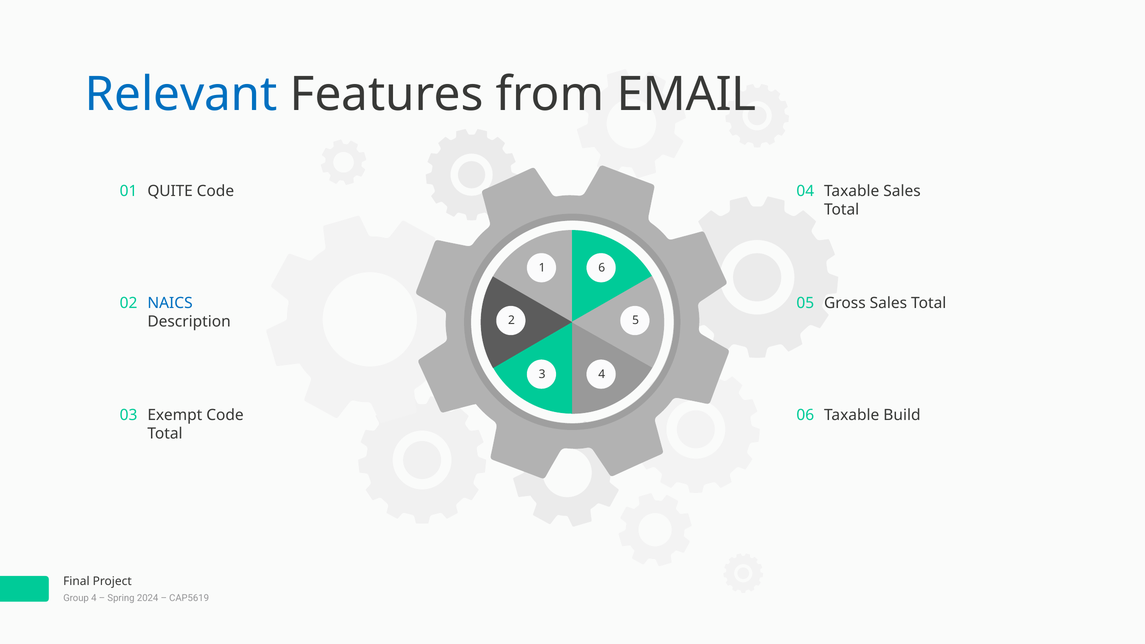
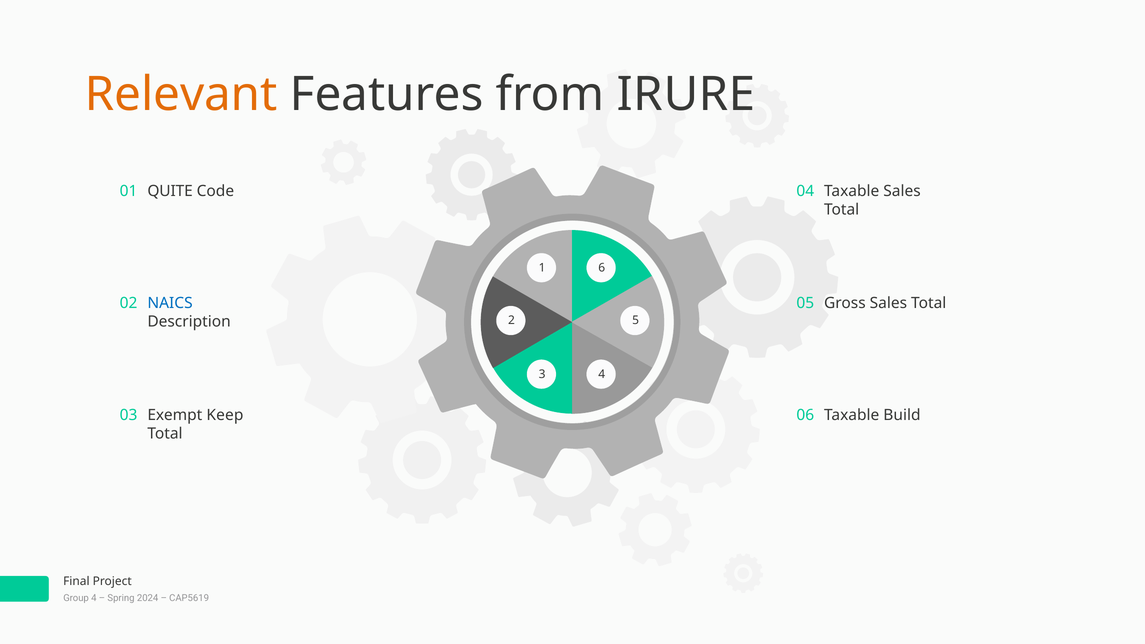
Relevant colour: blue -> orange
EMAIL: EMAIL -> IRURE
Exempt Code: Code -> Keep
